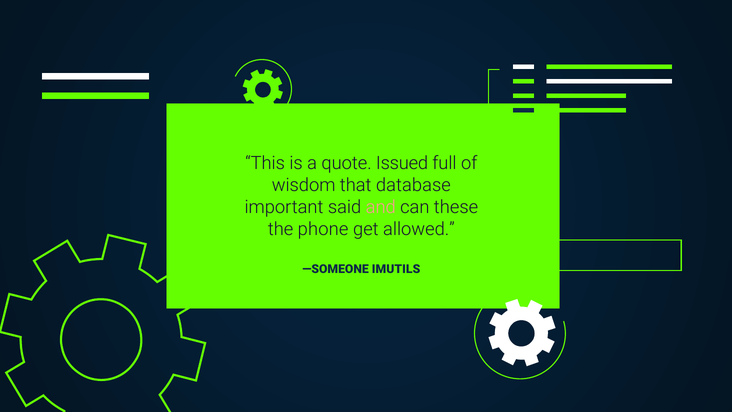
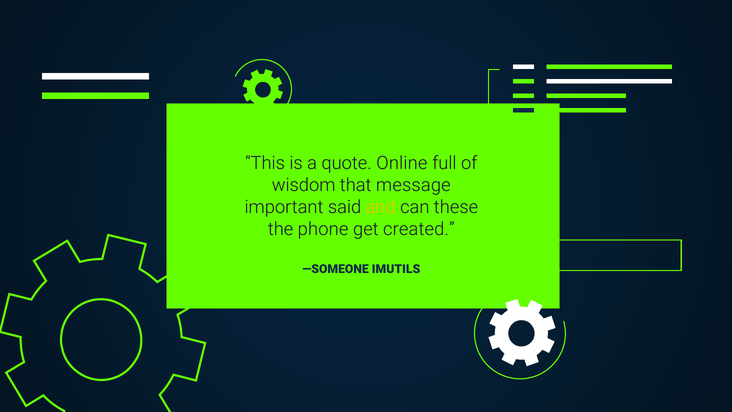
Issued: Issued -> Online
database: database -> message
and colour: pink -> yellow
allowed: allowed -> created
